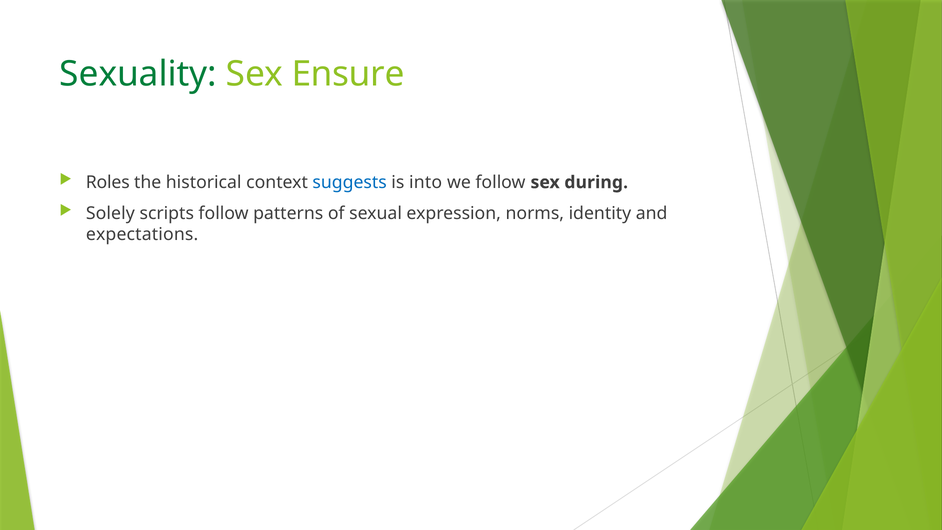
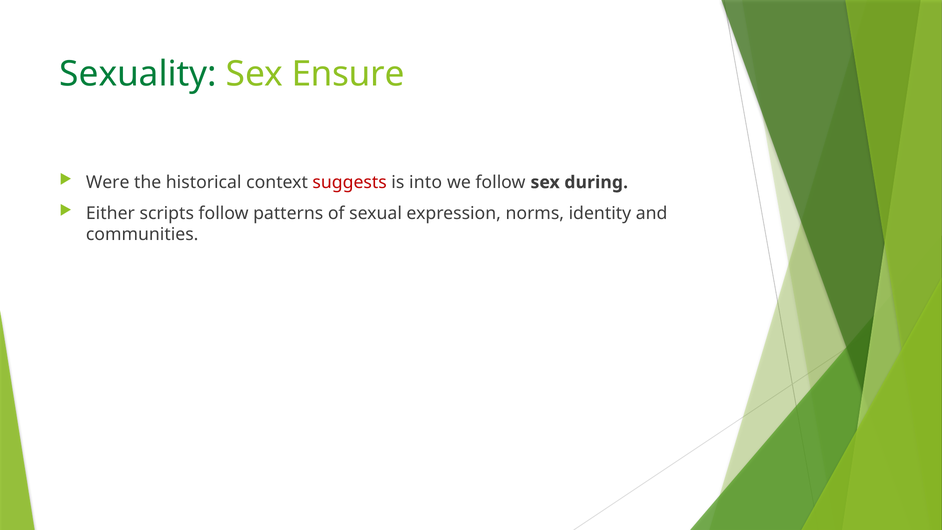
Roles: Roles -> Were
suggests colour: blue -> red
Solely: Solely -> Either
expectations: expectations -> communities
